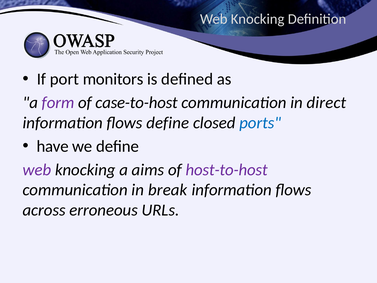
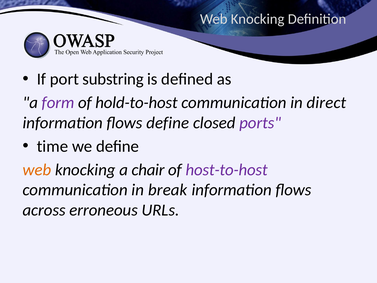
monitors: monitors -> substring
case-to-host: case-to-host -> hold-to-host
ports colour: blue -> purple
have: have -> time
web at (37, 170) colour: purple -> orange
aims: aims -> chair
